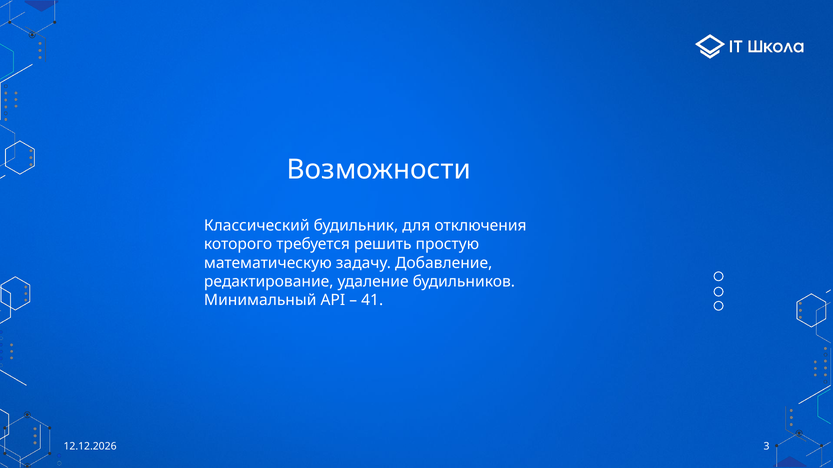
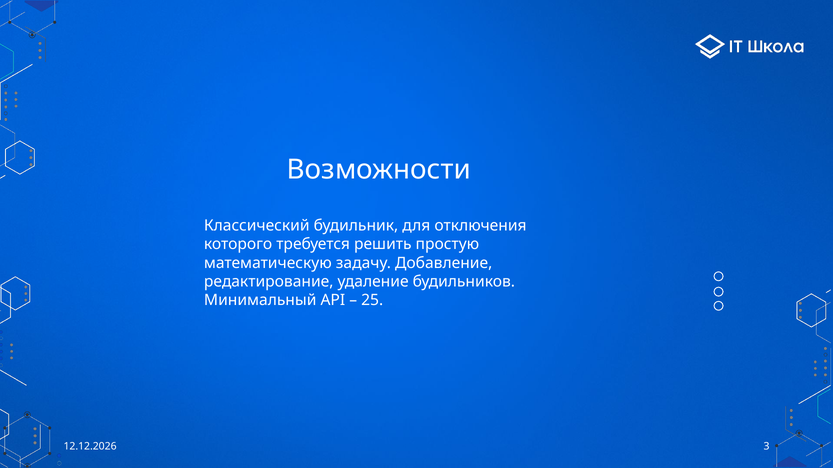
41: 41 -> 25
